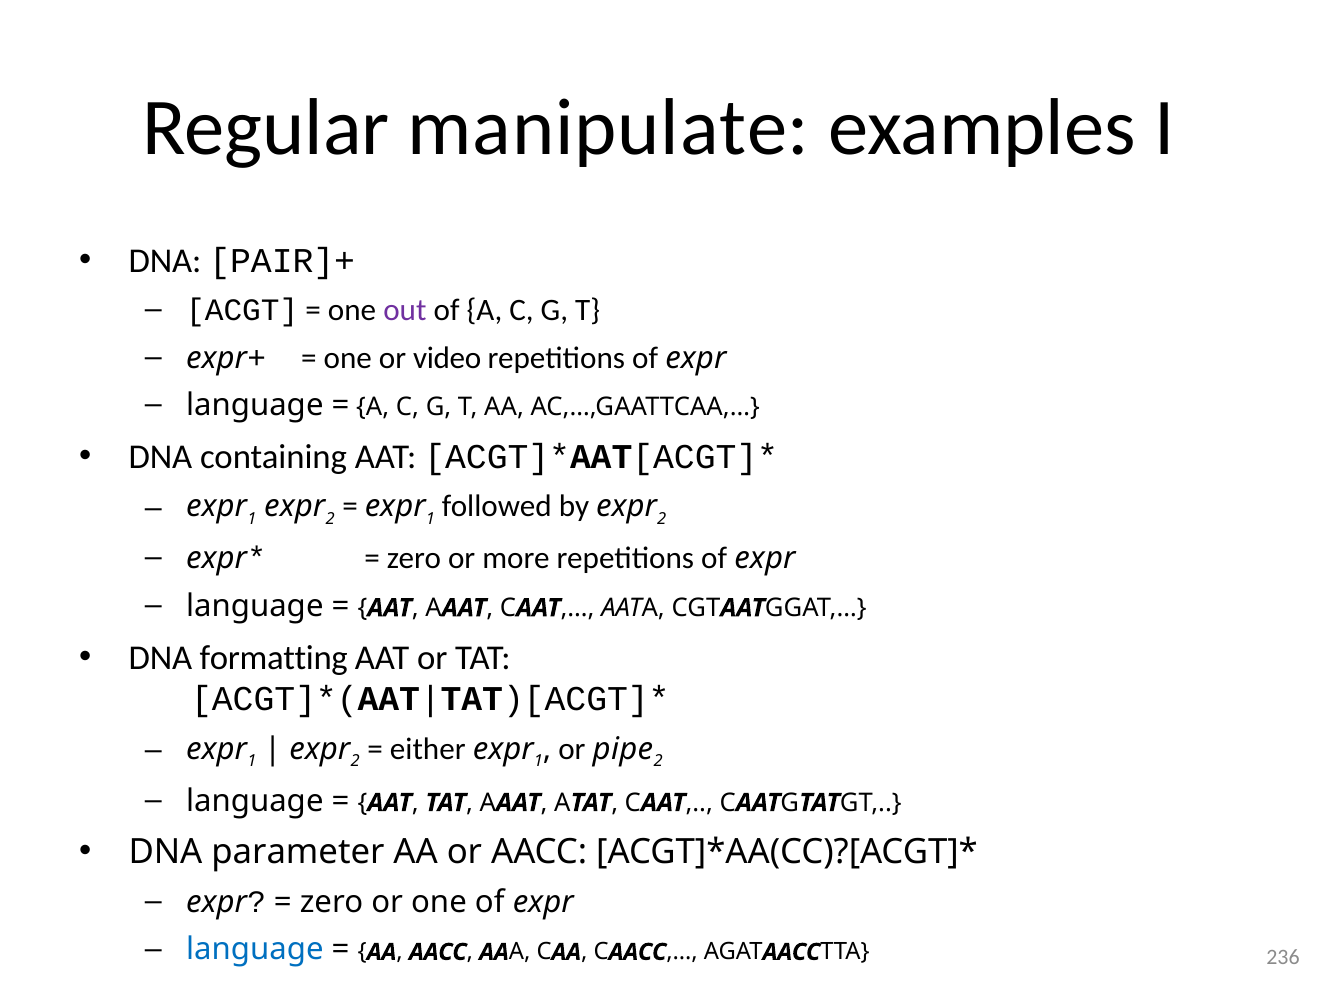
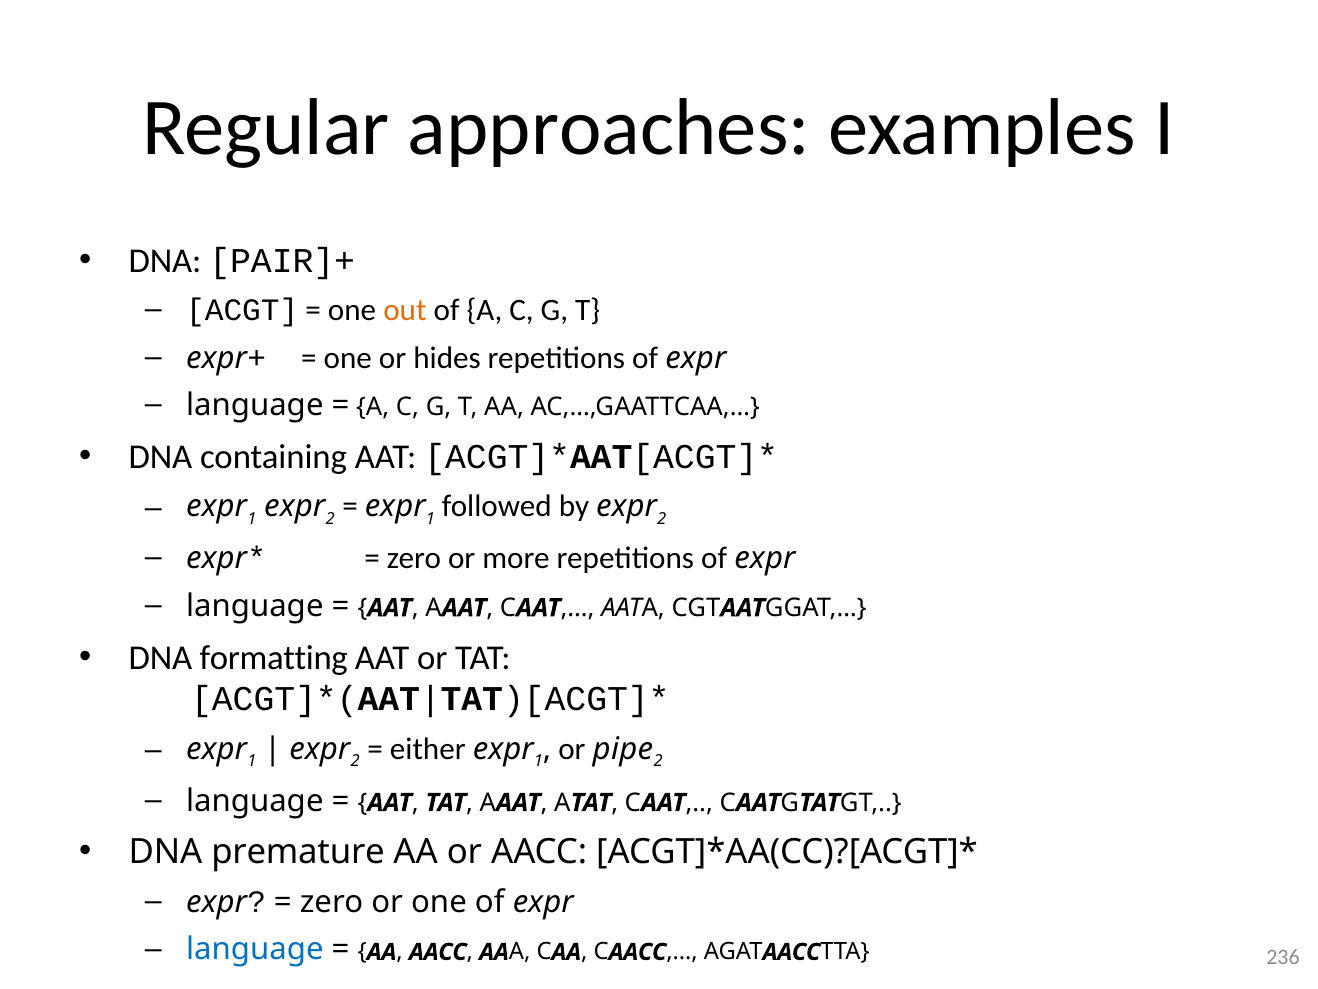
manipulate: manipulate -> approaches
out colour: purple -> orange
video: video -> hides
parameter: parameter -> premature
